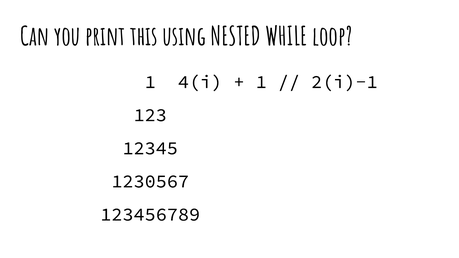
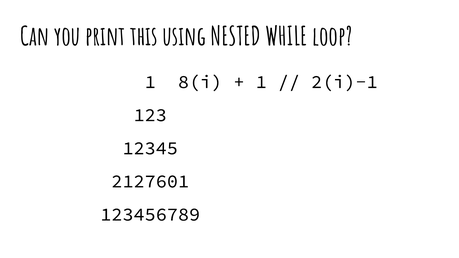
4(i: 4(i -> 8(i
1230567: 1230567 -> 2127601
